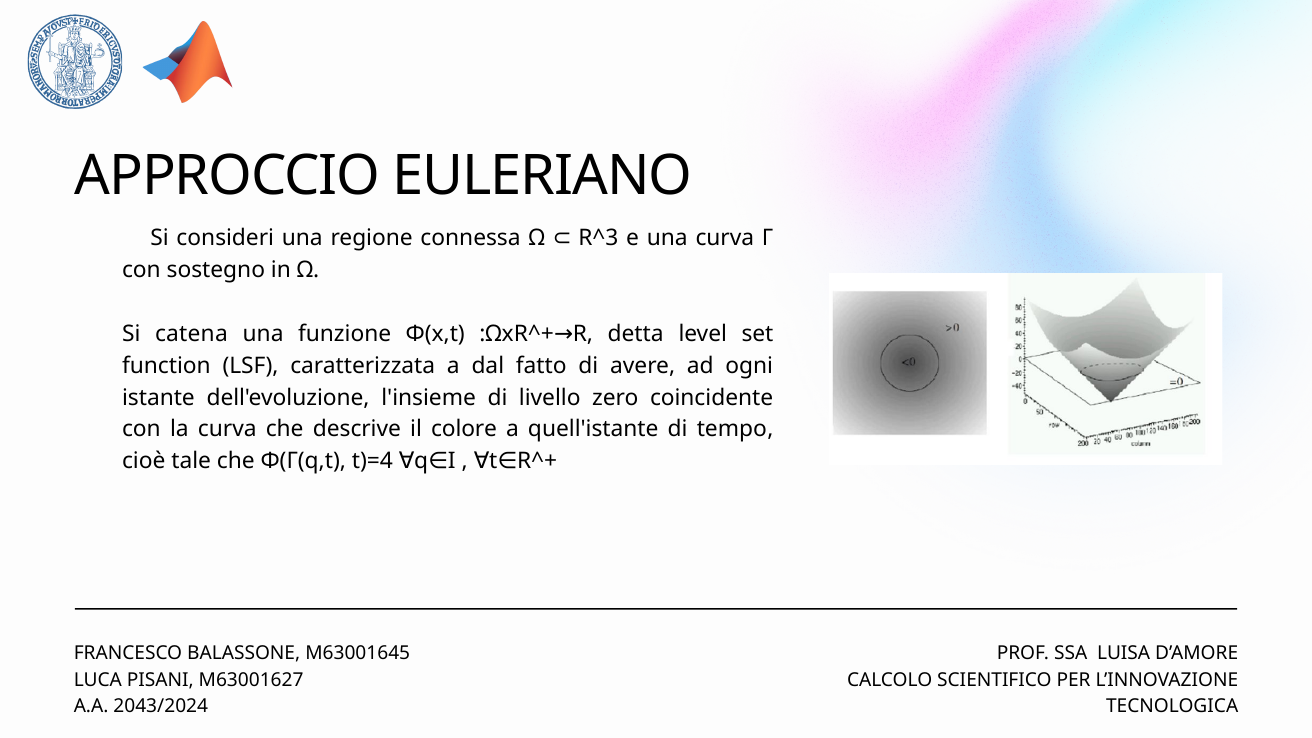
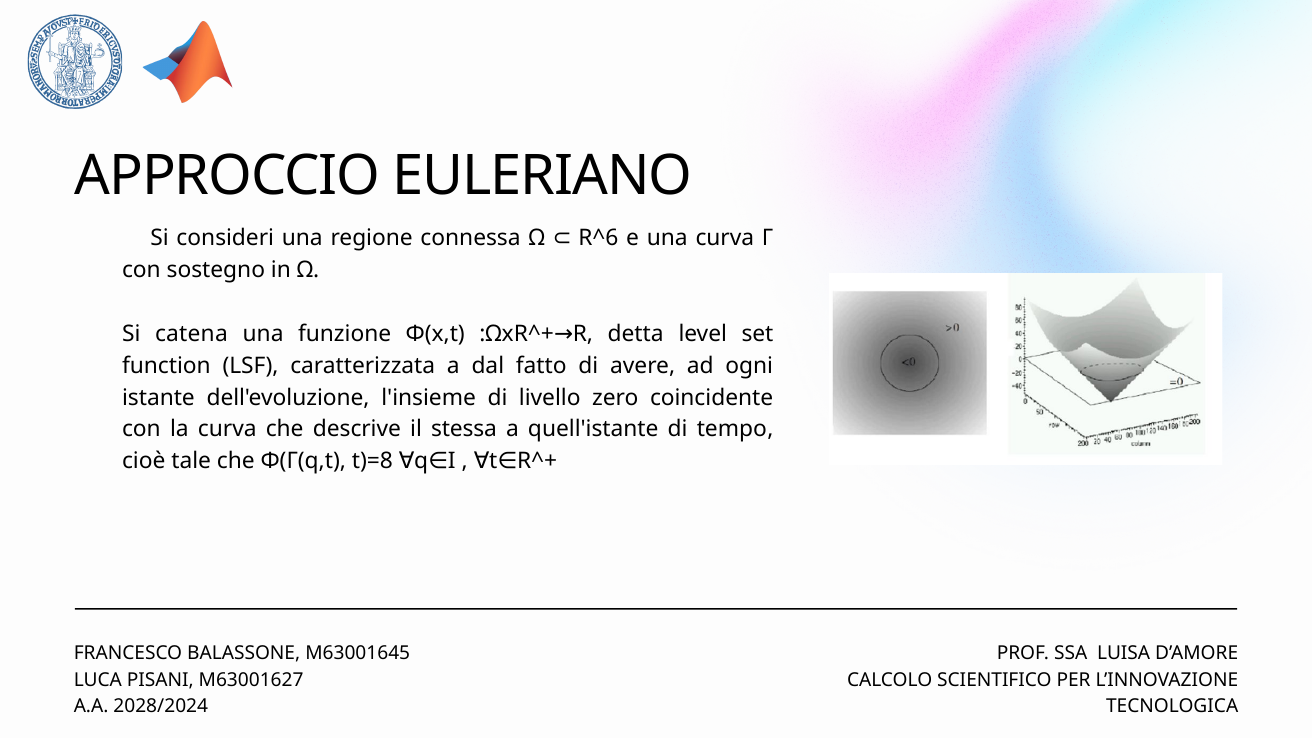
R^3: R^3 -> R^6
colore: colore -> stessa
t)=4: t)=4 -> t)=8
2043/2024: 2043/2024 -> 2028/2024
